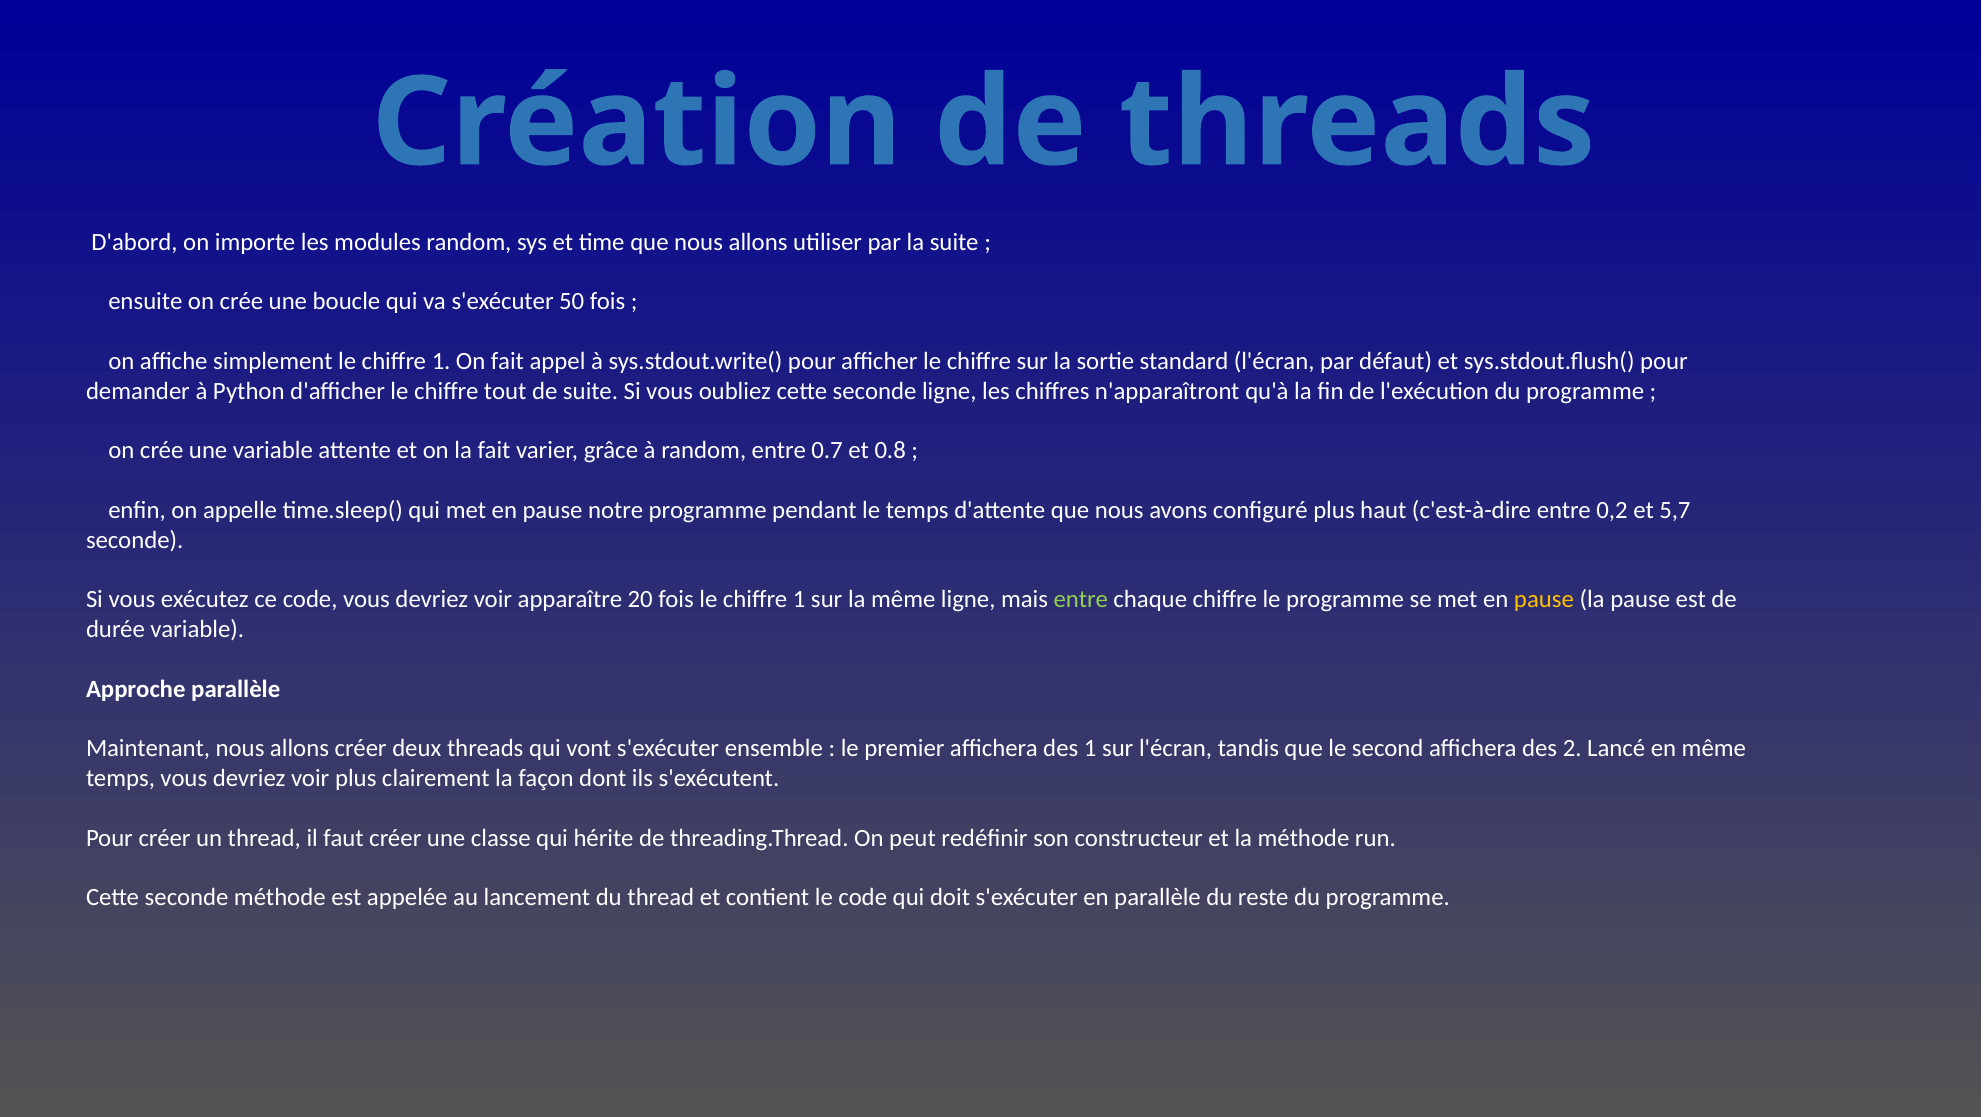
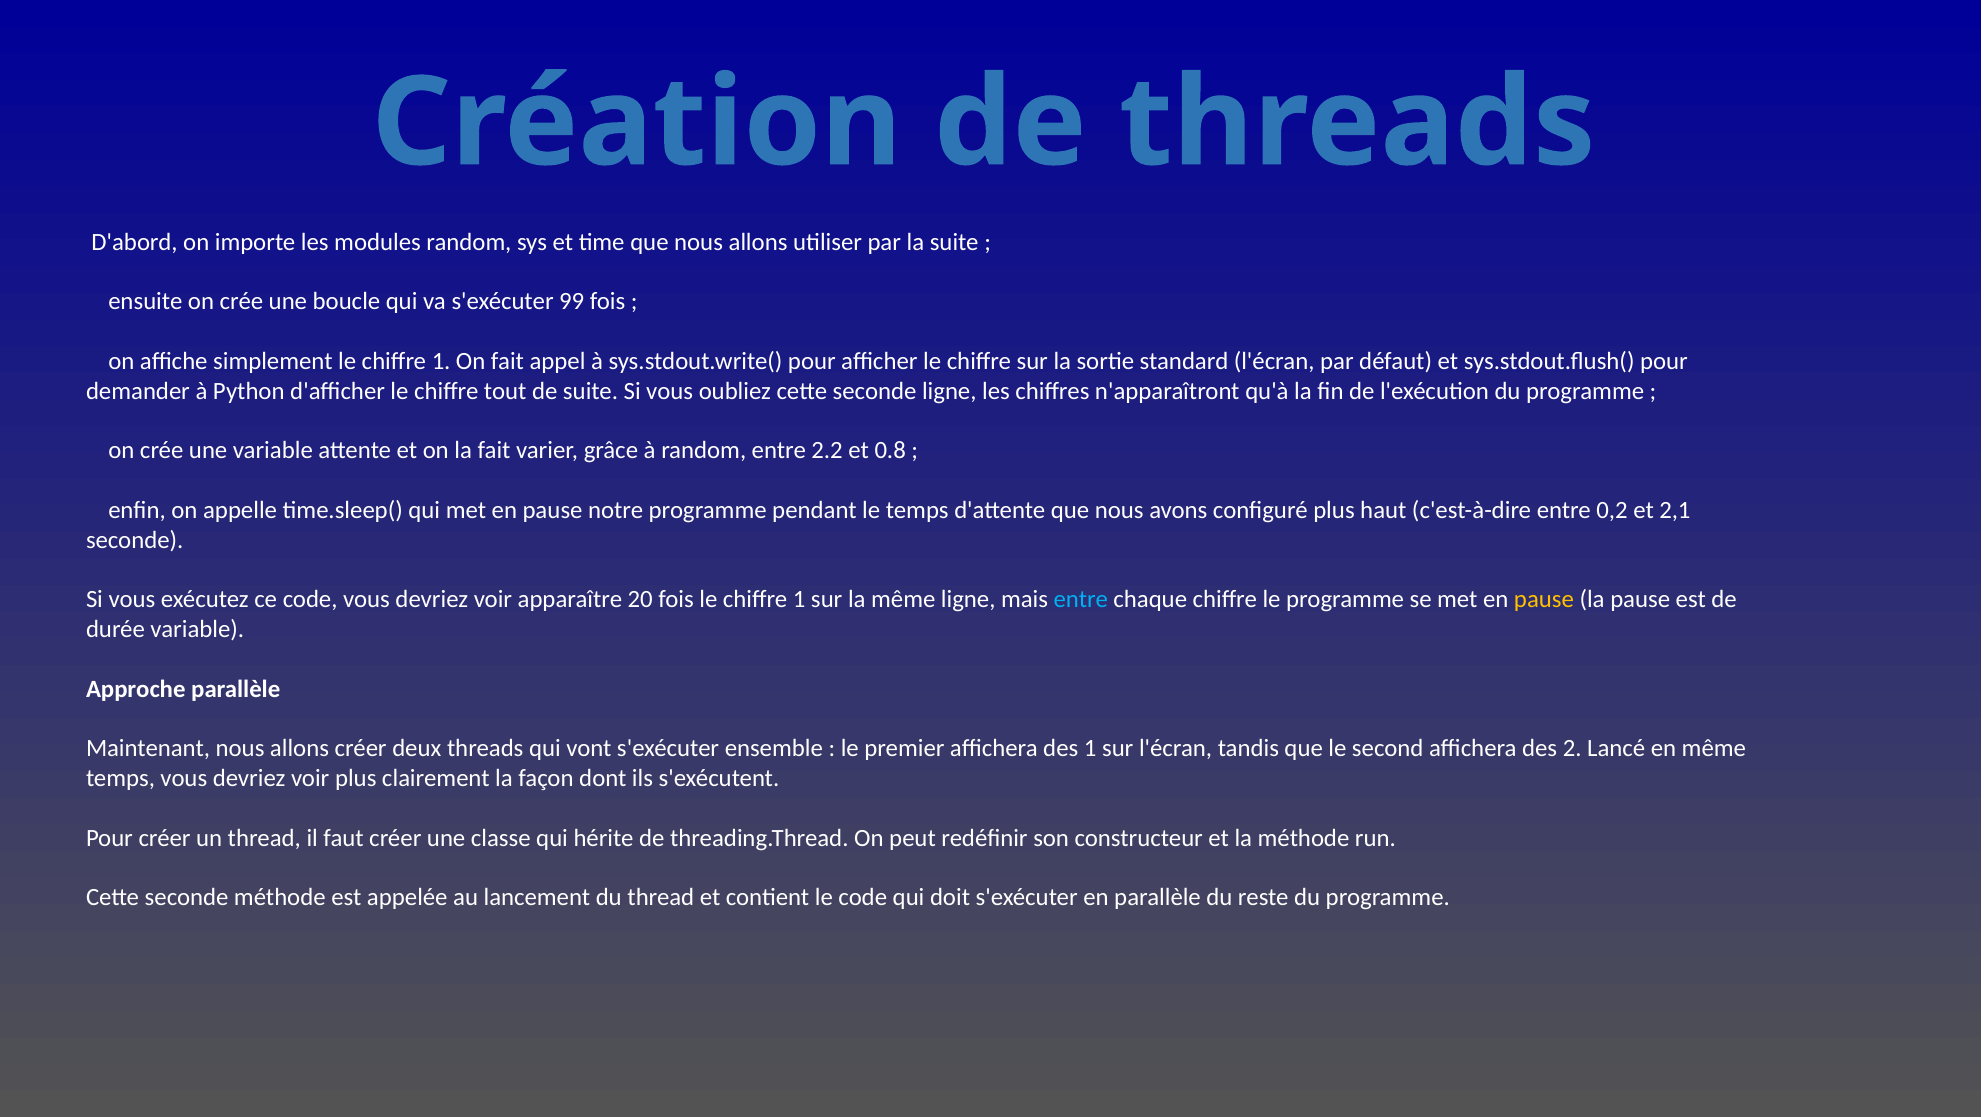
50: 50 -> 99
0.7: 0.7 -> 2.2
5,7: 5,7 -> 2,1
entre at (1081, 600) colour: light green -> light blue
